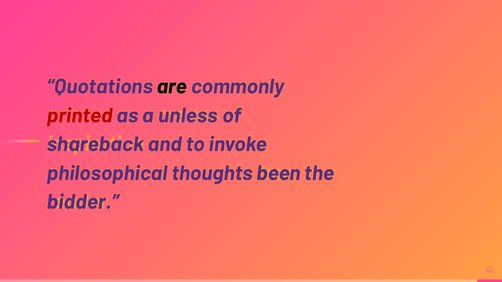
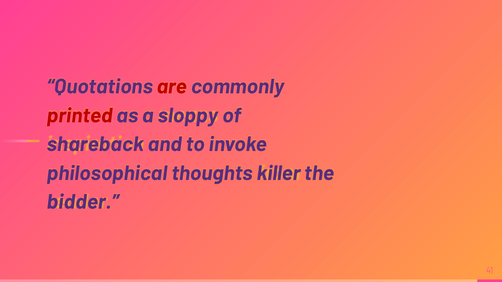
are colour: black -> red
unless: unless -> sloppy
been: been -> killer
